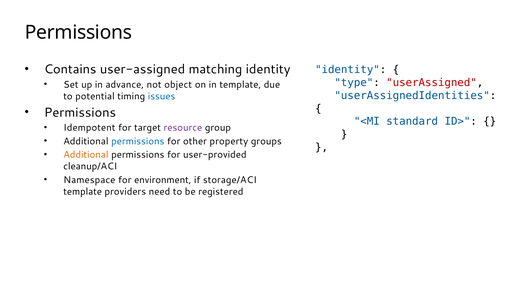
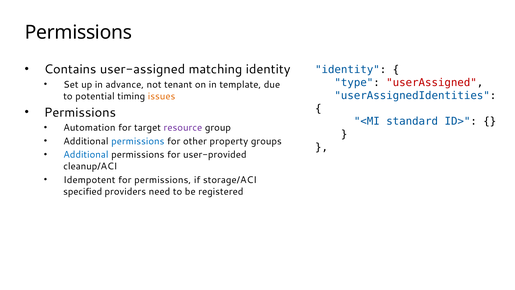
object: object -> tenant
issues colour: blue -> orange
Idempotent: Idempotent -> Automation
Additional at (86, 155) colour: orange -> blue
Namespace: Namespace -> Idempotent
for environment: environment -> permissions
template at (83, 191): template -> specified
